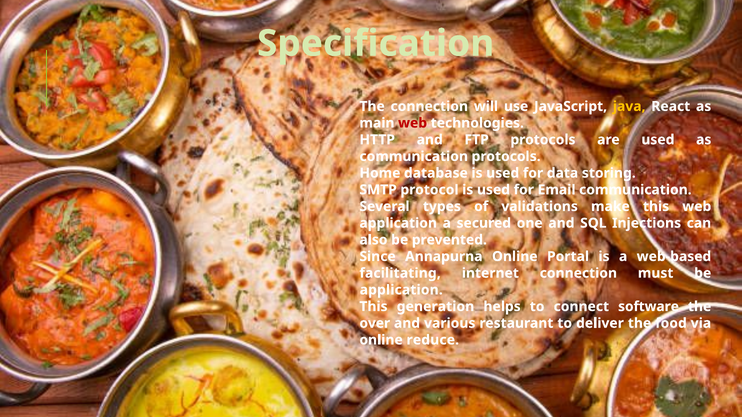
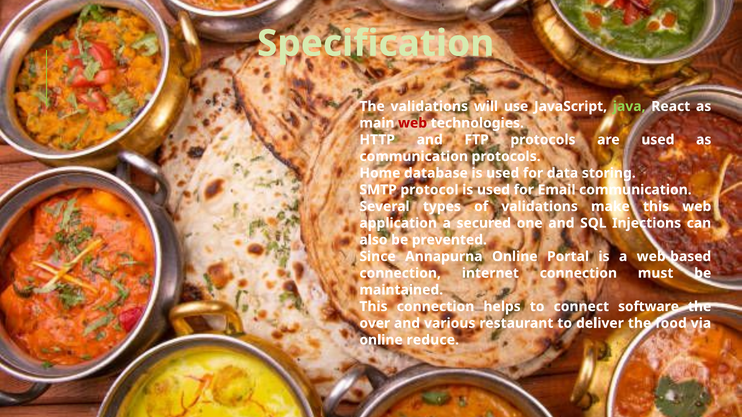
The connection: connection -> validations
java colour: yellow -> light green
facilitating at (400, 273): facilitating -> connection
application at (401, 290): application -> maintained
This generation: generation -> connection
